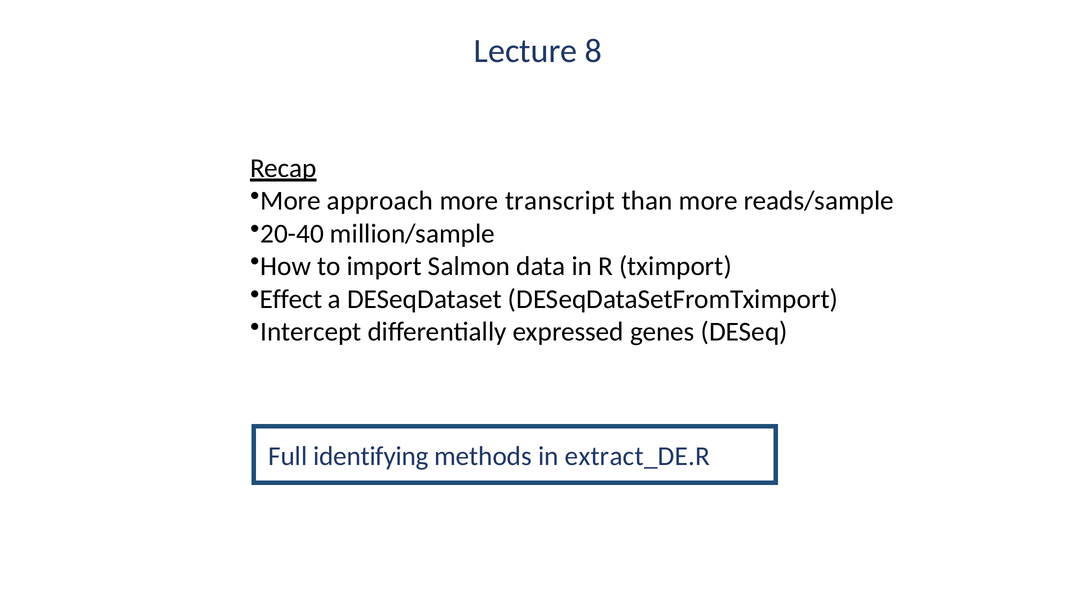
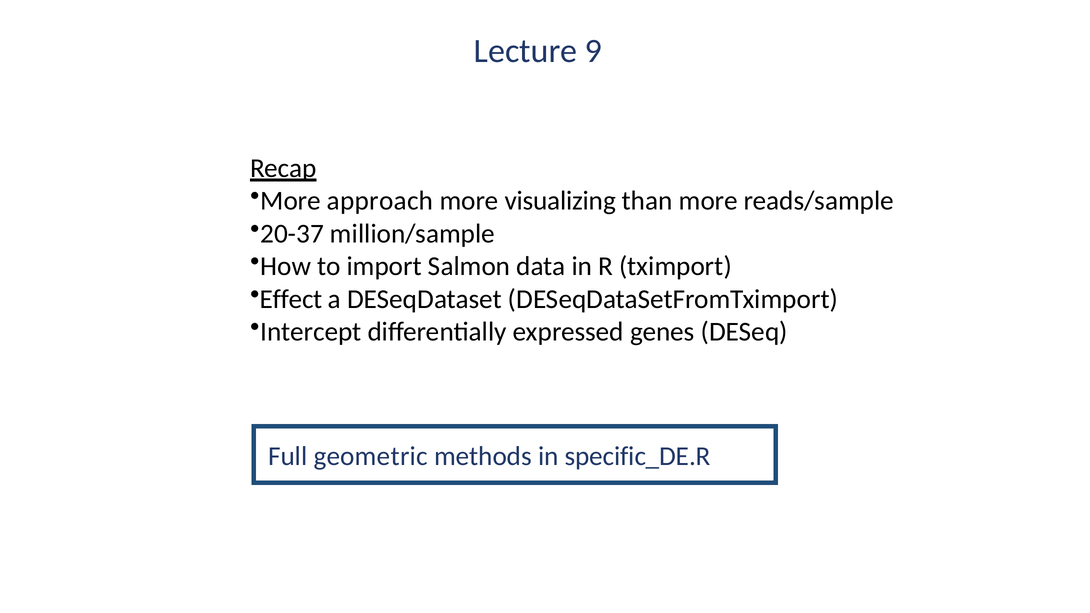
8: 8 -> 9
transcript: transcript -> visualizing
20-40: 20-40 -> 20-37
identifying: identifying -> geometric
extract_DE.R: extract_DE.R -> specific_DE.R
